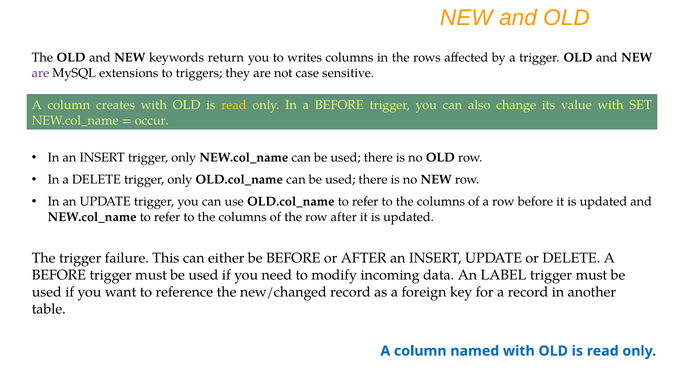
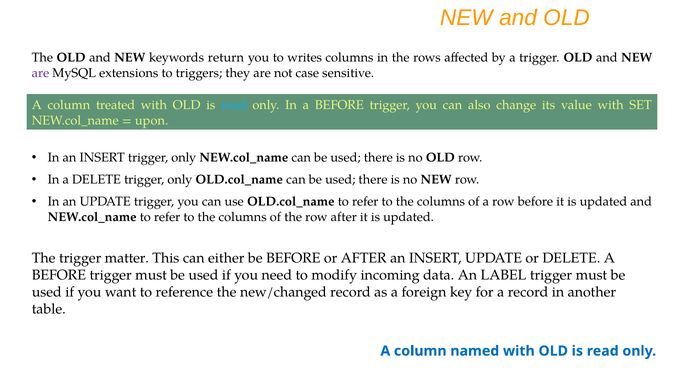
creates: creates -> treated
read at (234, 105) colour: yellow -> light blue
occur: occur -> upon
failure: failure -> matter
